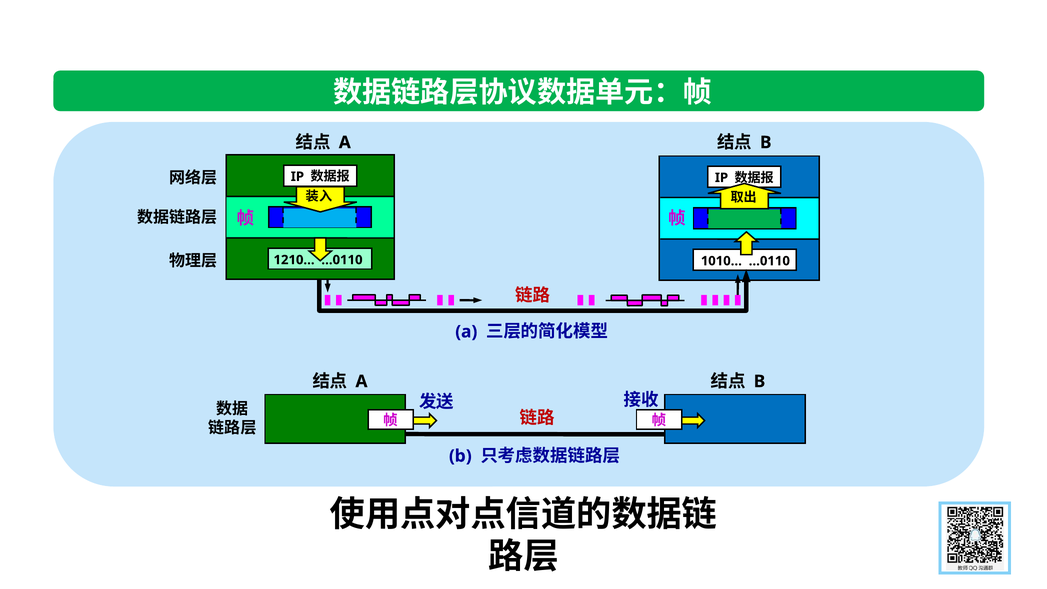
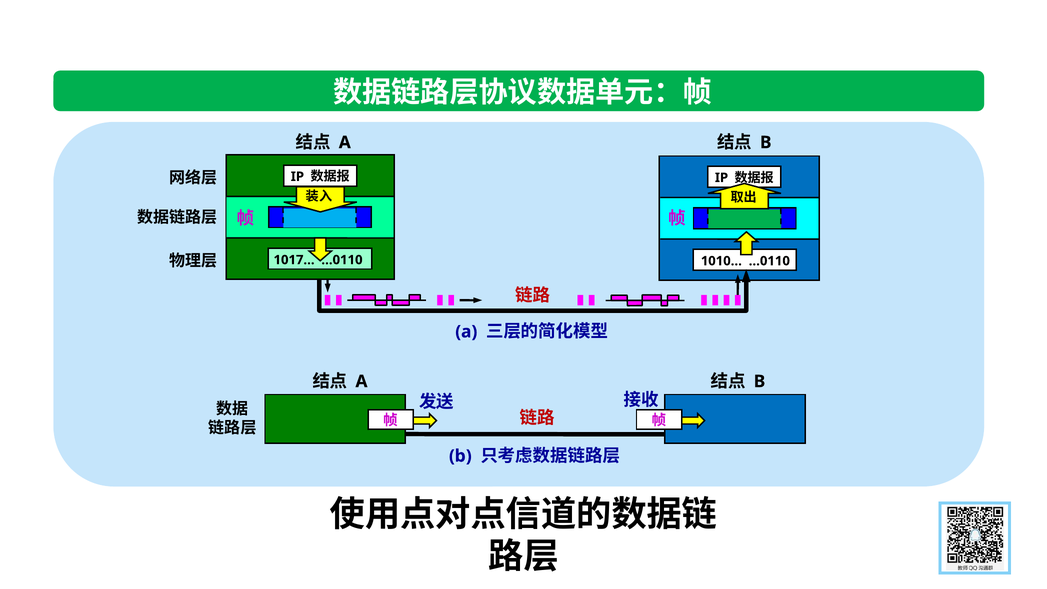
1210…: 1210… -> 1017…
